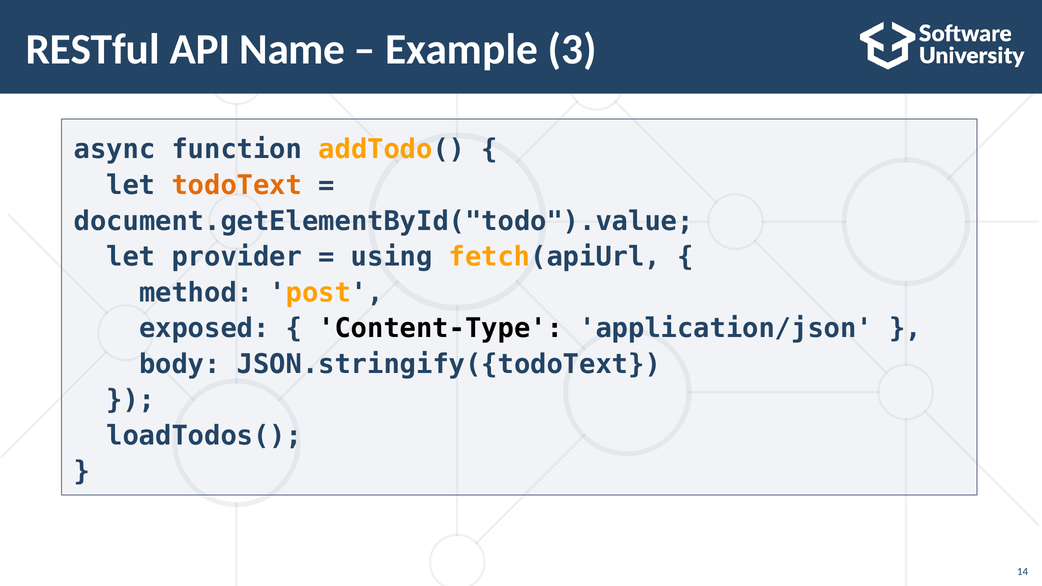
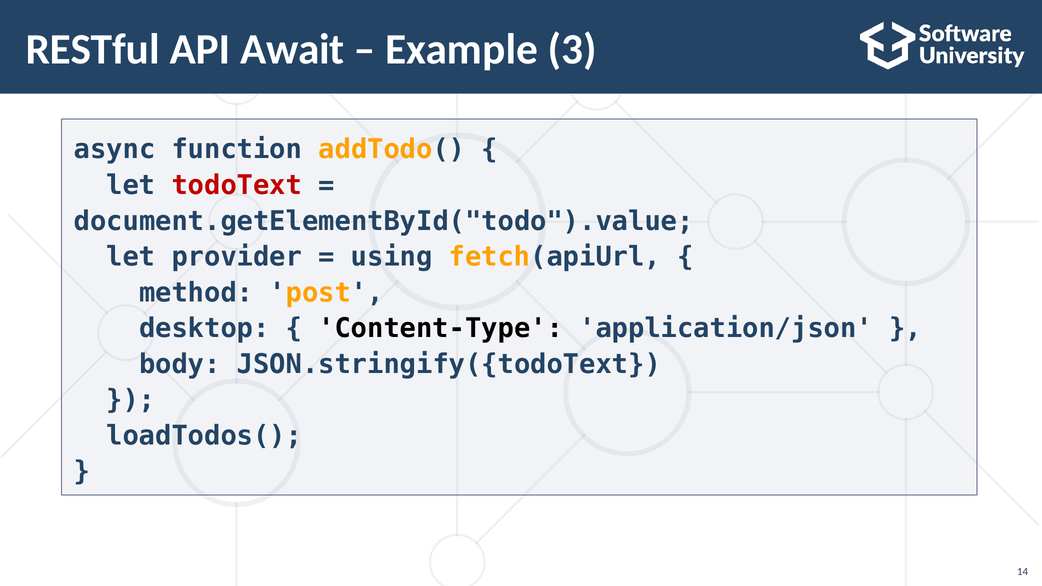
Name: Name -> Await
todoText colour: orange -> red
exposed: exposed -> desktop
